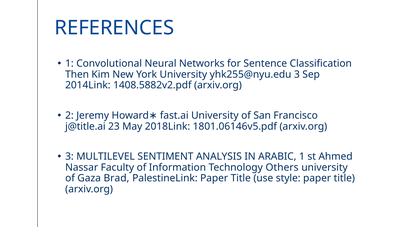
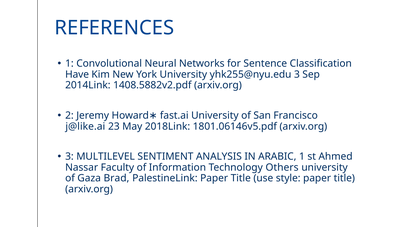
Then: Then -> Have
j@title.ai: j@title.ai -> j@like.ai
